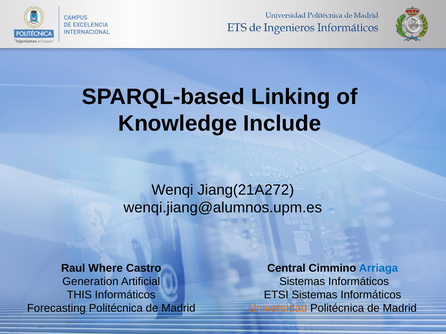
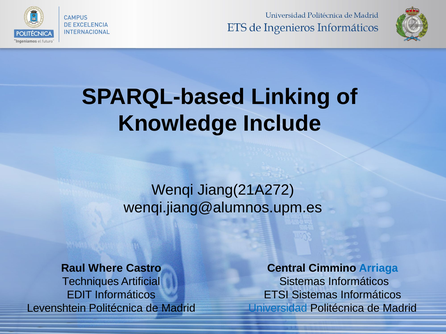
Generation: Generation -> Techniques
THIS: THIS -> EDIT
Forecasting: Forecasting -> Levenshtein
Universidad colour: orange -> blue
